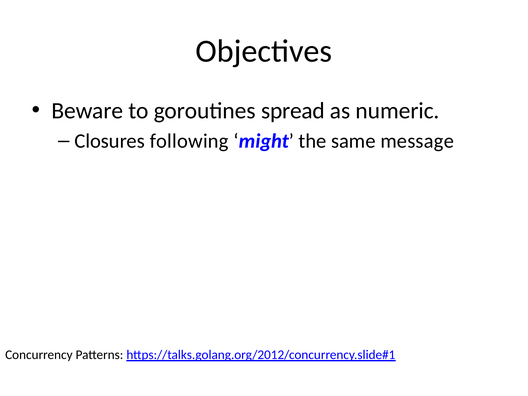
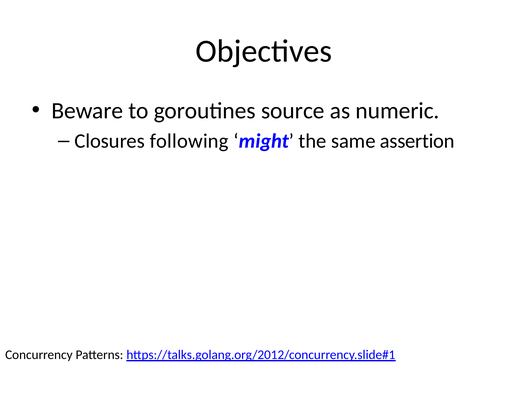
spread: spread -> source
message: message -> assertion
